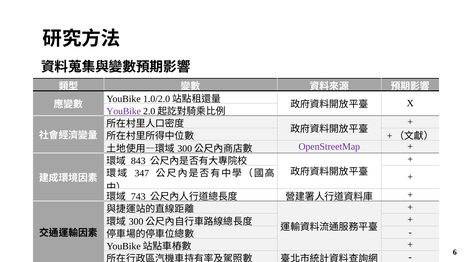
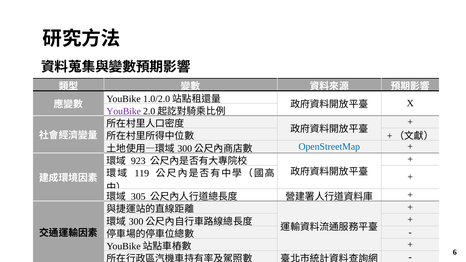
OpenStreetMap colour: purple -> blue
843: 843 -> 923
347: 347 -> 119
743: 743 -> 305
